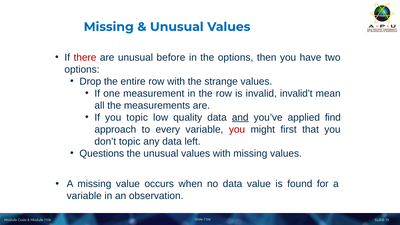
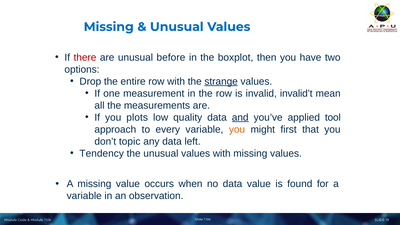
the options: options -> boxplot
strange underline: none -> present
you topic: topic -> plots
find: find -> tool
you at (237, 129) colour: red -> orange
Questions: Questions -> Tendency
